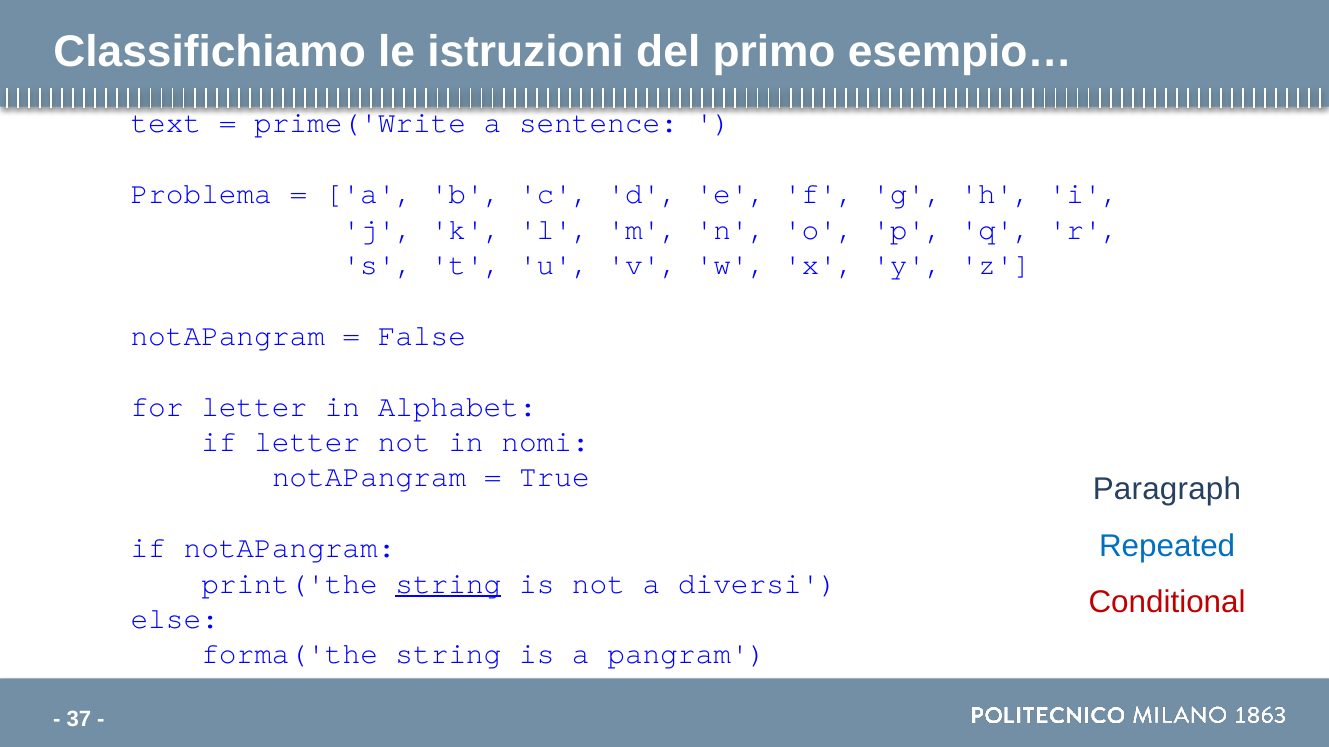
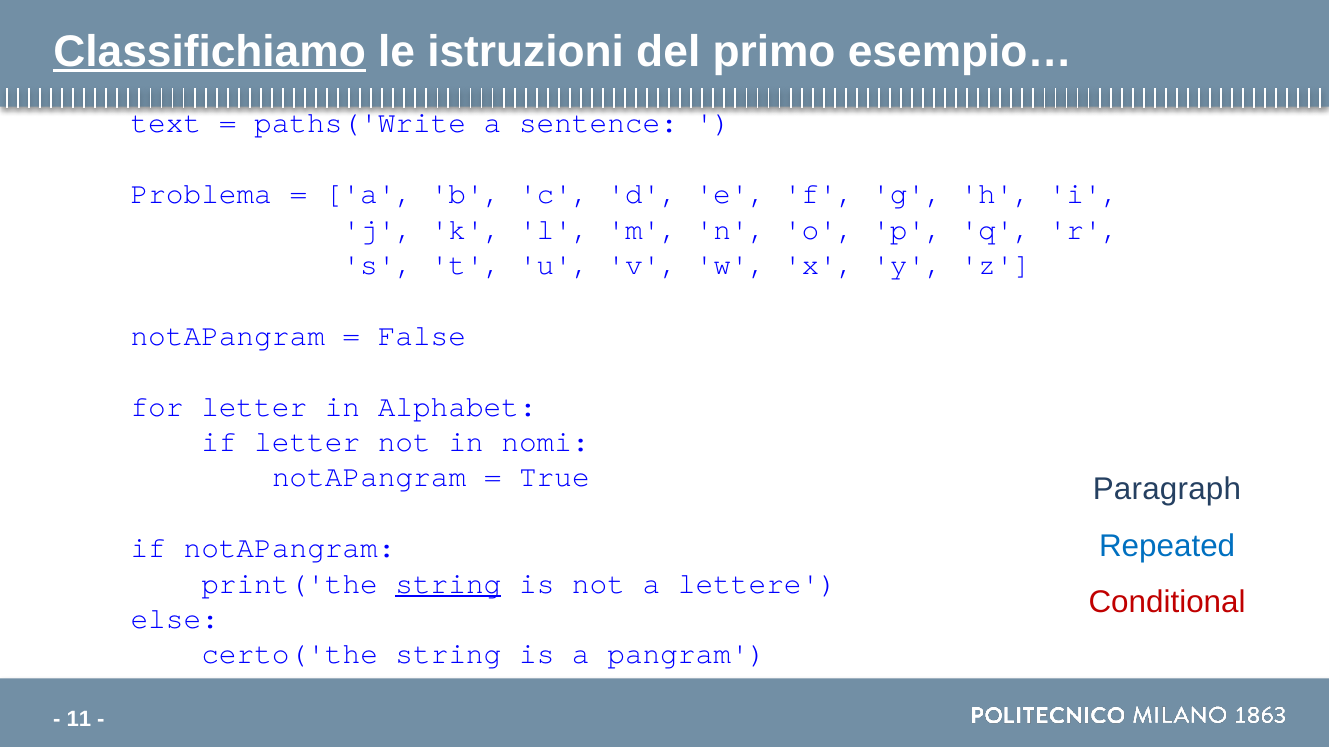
Classifichiamo underline: none -> present
prime('Write: prime('Write -> paths('Write
diversi: diversi -> lettere
forma('the: forma('the -> certo('the
37: 37 -> 11
